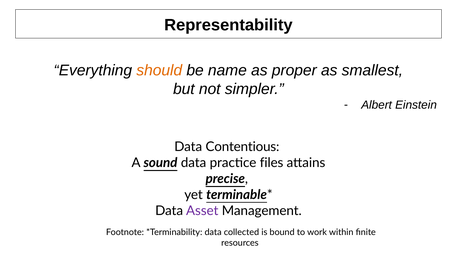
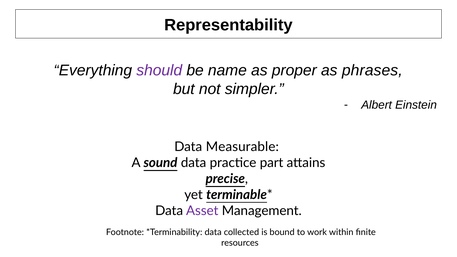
should colour: orange -> purple
smallest: smallest -> phrases
Contentious: Contentious -> Measurable
files: files -> part
